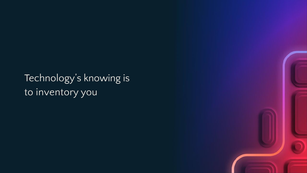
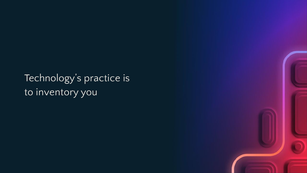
knowing: knowing -> practice
